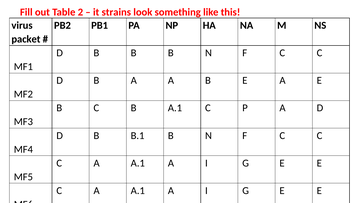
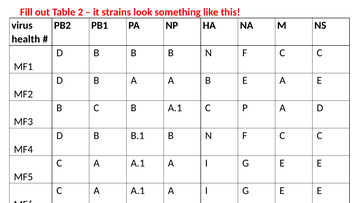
packet: packet -> health
